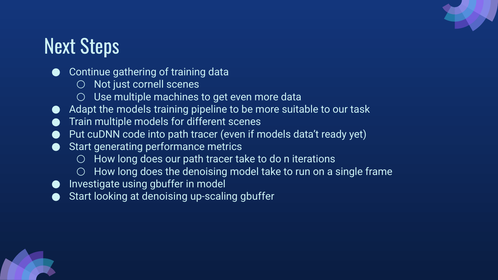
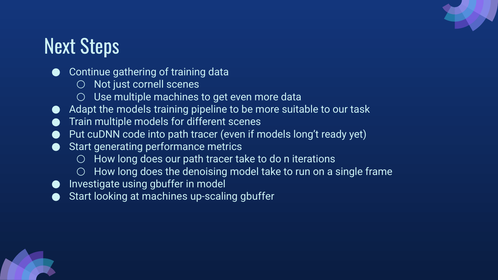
data’t: data’t -> long’t
at denoising: denoising -> machines
